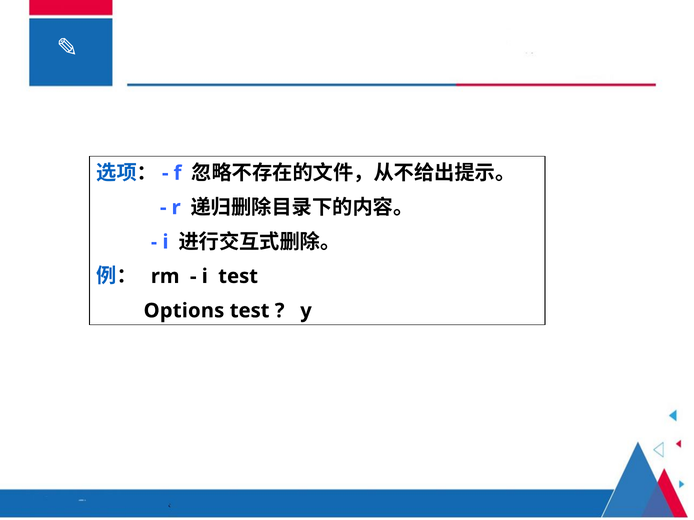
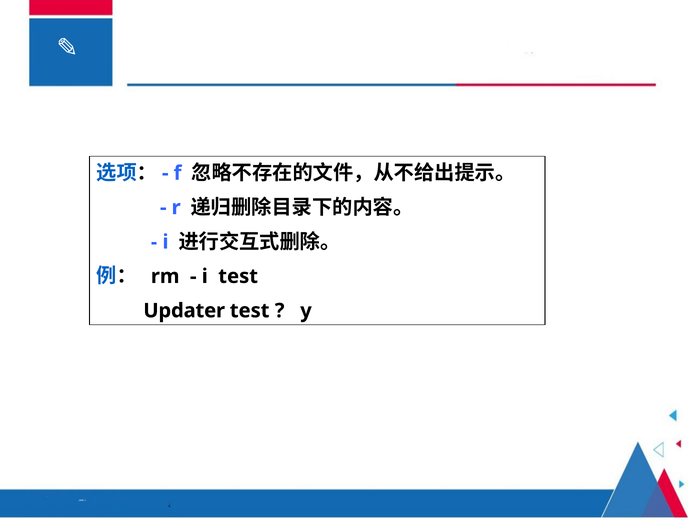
Options: Options -> Updater
